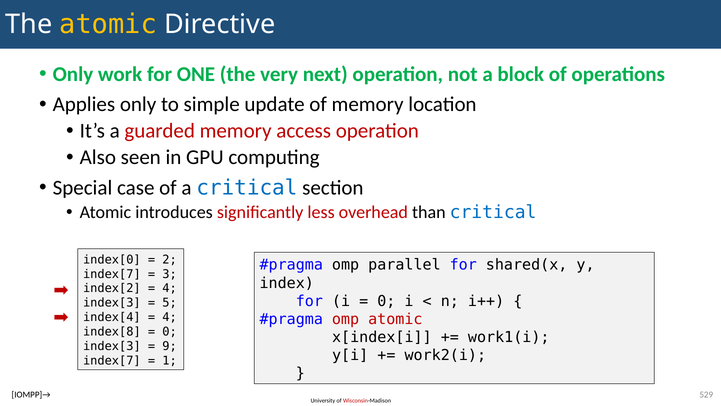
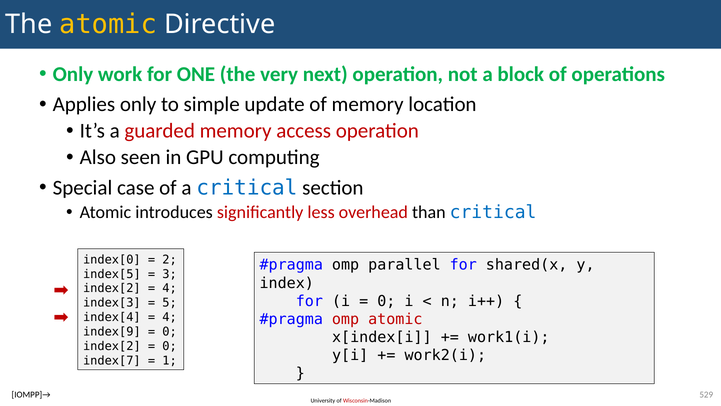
index[7 at (112, 274): index[7 -> index[5
index[8: index[8 -> index[9
index[3 at (112, 346): index[3 -> index[2
9 at (170, 346): 9 -> 0
